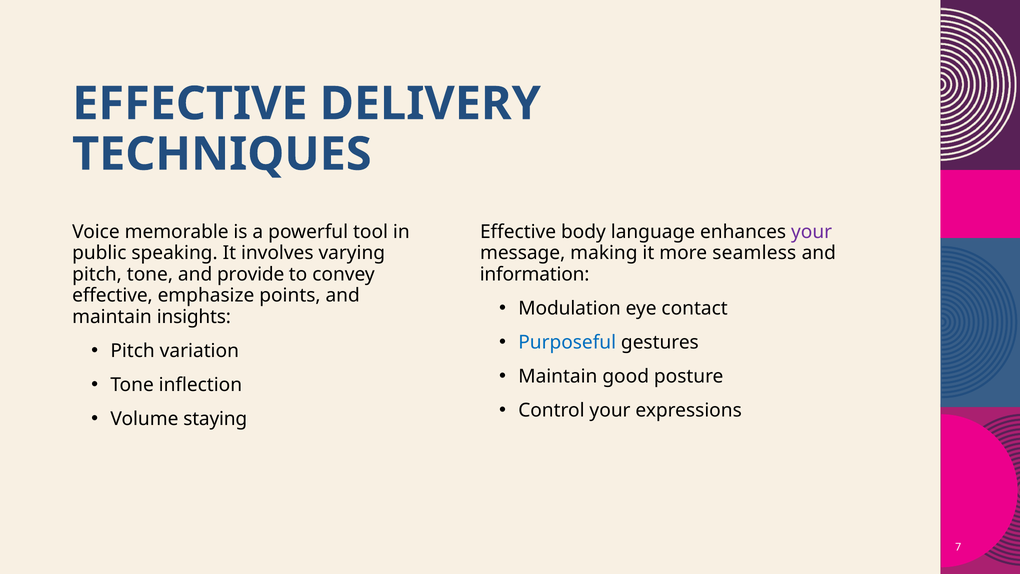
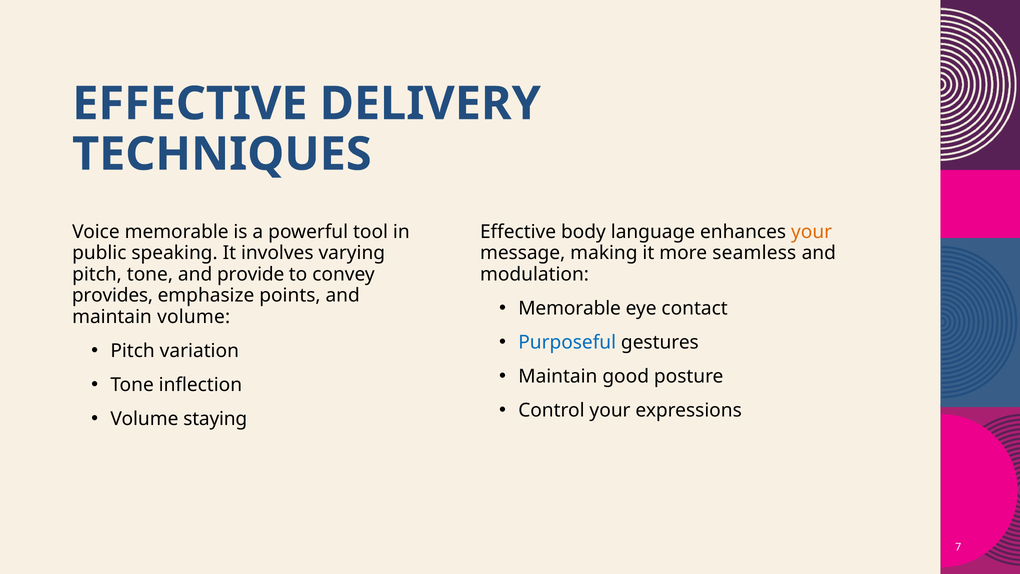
your at (812, 232) colour: purple -> orange
information: information -> modulation
effective at (112, 295): effective -> provides
Modulation at (570, 308): Modulation -> Memorable
maintain insights: insights -> volume
